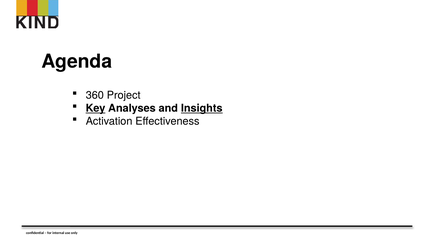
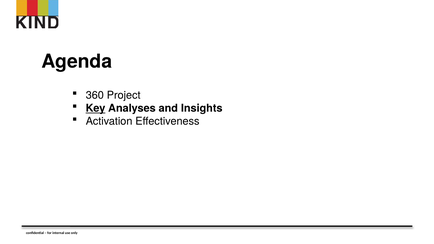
Insights underline: present -> none
